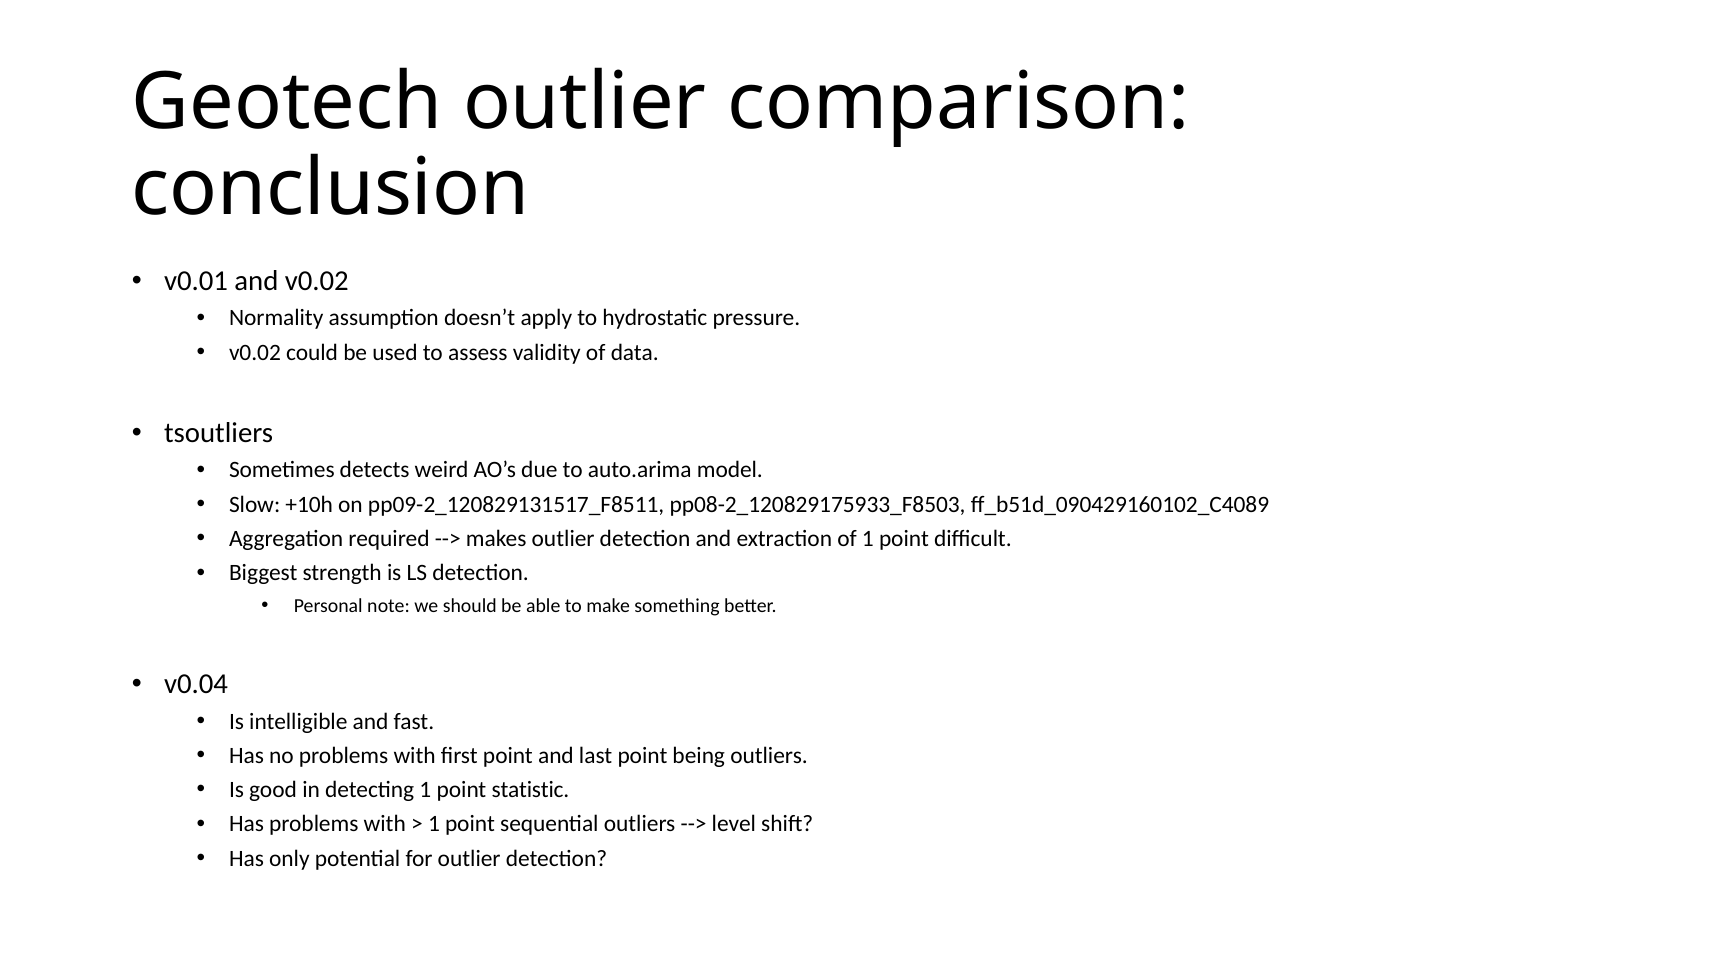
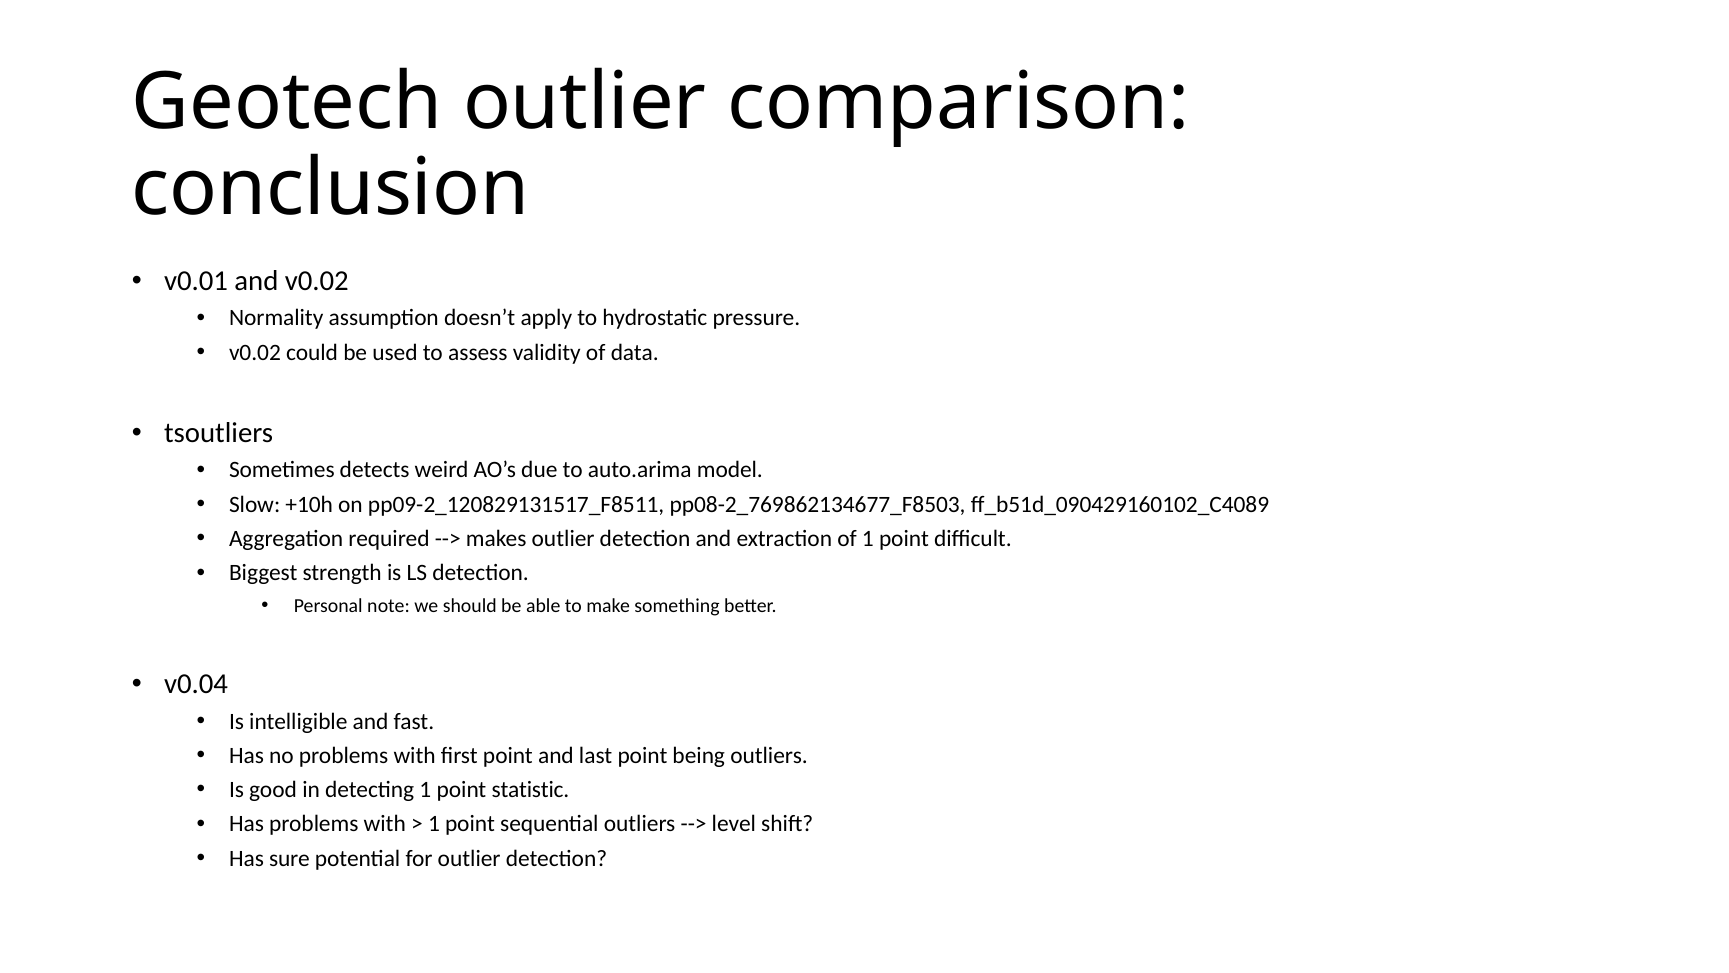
pp08-2_120829175933_F8503: pp08-2_120829175933_F8503 -> pp08-2_769862134677_F8503
only: only -> sure
